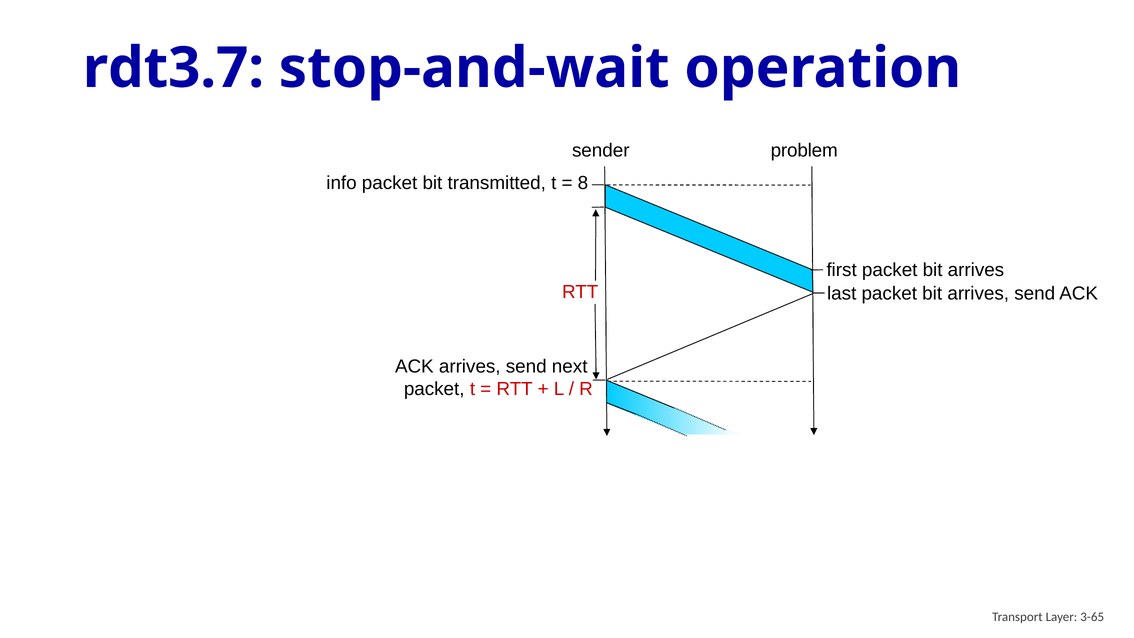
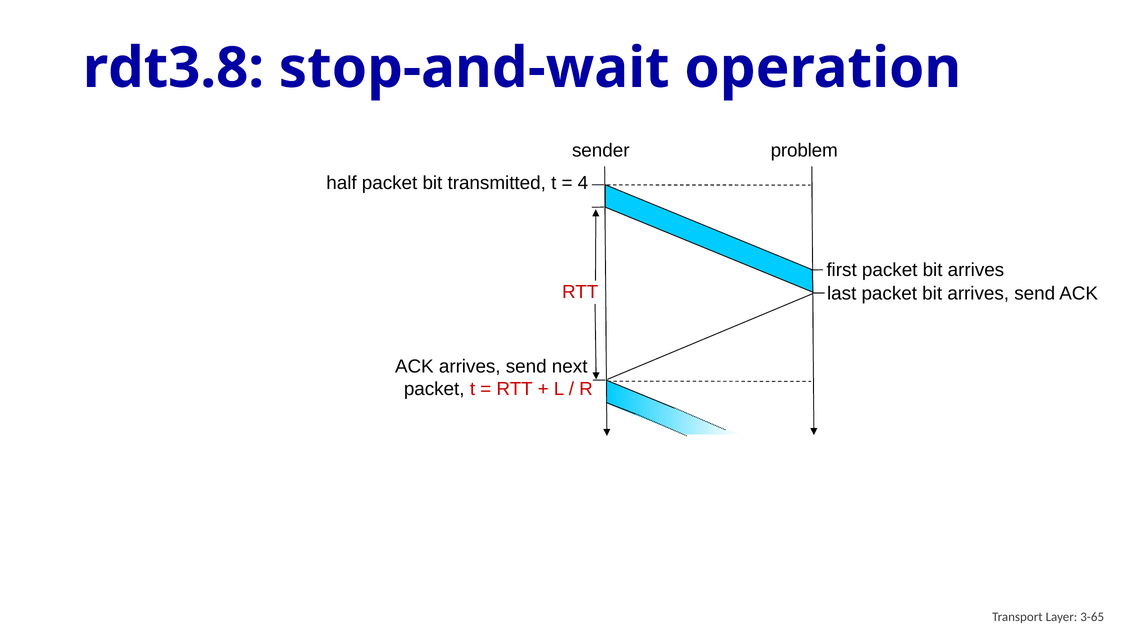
rdt3.7: rdt3.7 -> rdt3.8
info: info -> half
8: 8 -> 4
